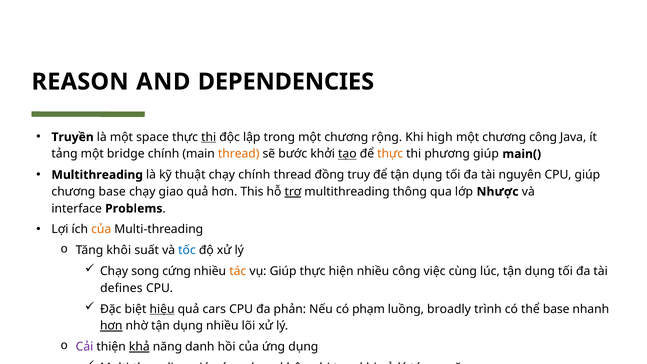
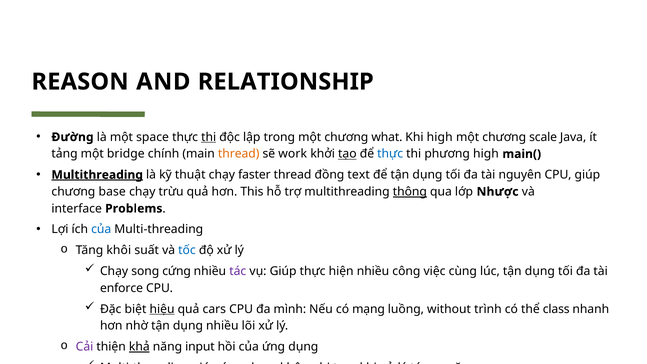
DEPENDENCIES: DEPENDENCIES -> RELATIONSHIP
Truyền: Truyền -> Đường
rộng: rộng -> what
chương công: công -> scale
bước: bước -> work
thực at (390, 154) colour: orange -> blue
phương giúp: giúp -> high
Multithreading at (97, 175) underline: none -> present
chạy chính: chính -> faster
truy: truy -> text
giao: giao -> trừu
trợ underline: present -> none
thông underline: none -> present
của at (101, 229) colour: orange -> blue
tác at (238, 271) colour: orange -> purple
defines: defines -> enforce
phản: phản -> mình
phạm: phạm -> mạng
broadly: broadly -> without
thể base: base -> class
hơn at (111, 326) underline: present -> none
danh: danh -> input
